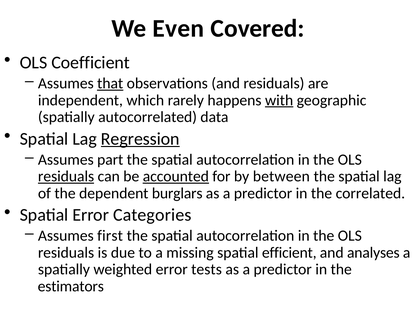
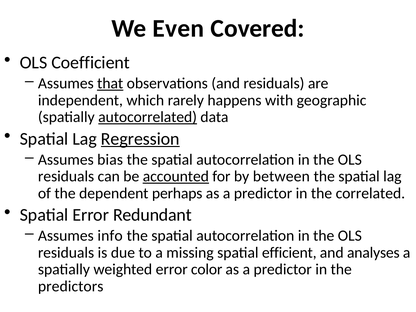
with underline: present -> none
autocorrelated underline: none -> present
part: part -> bias
residuals at (66, 176) underline: present -> none
burglars: burglars -> perhaps
Categories: Categories -> Redundant
first: first -> info
tests: tests -> color
estimators: estimators -> predictors
